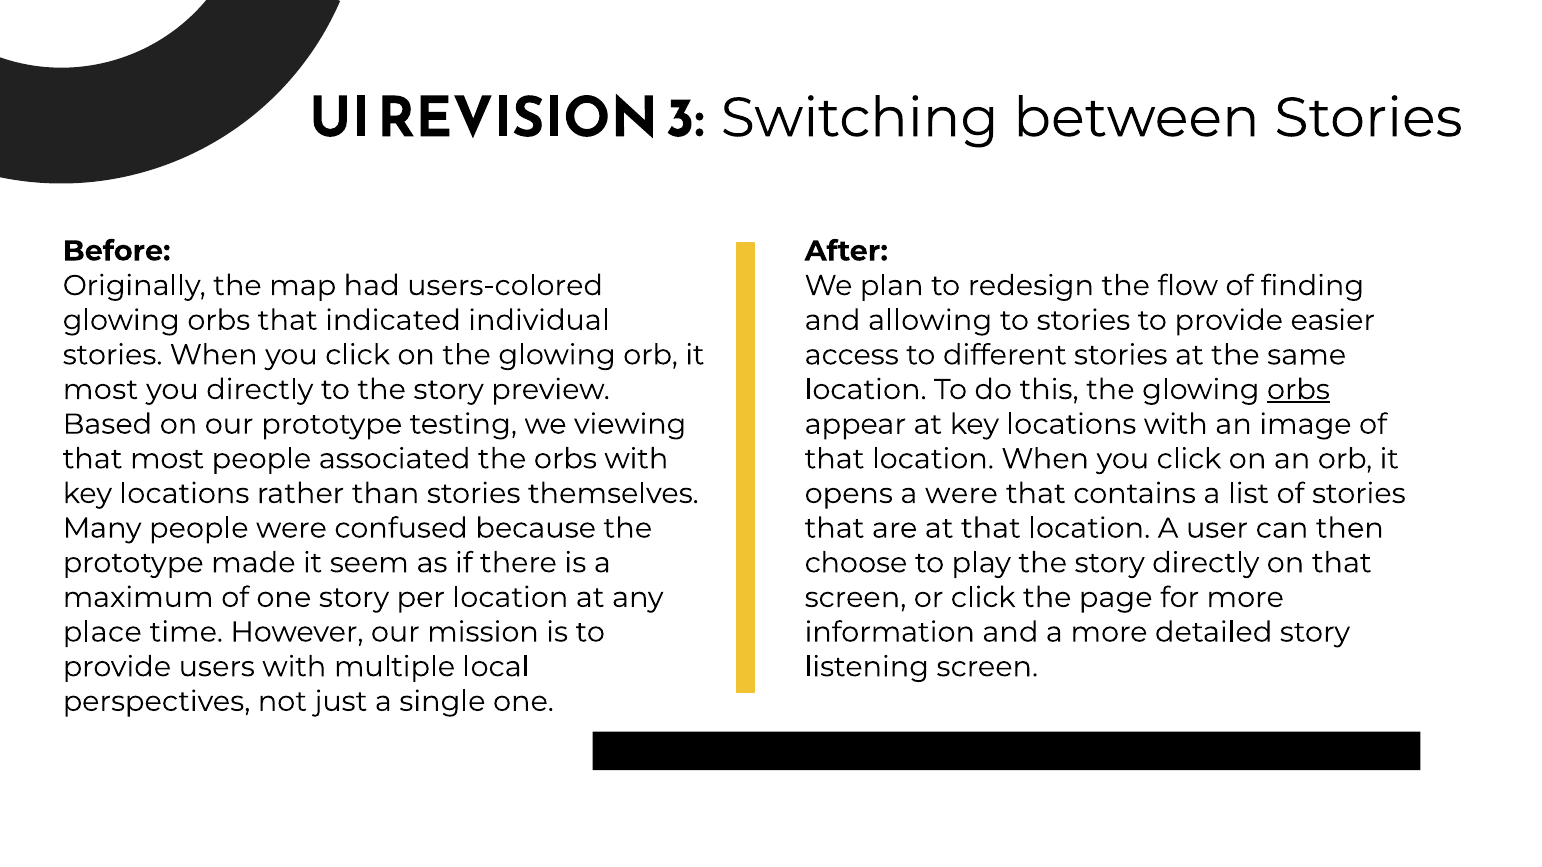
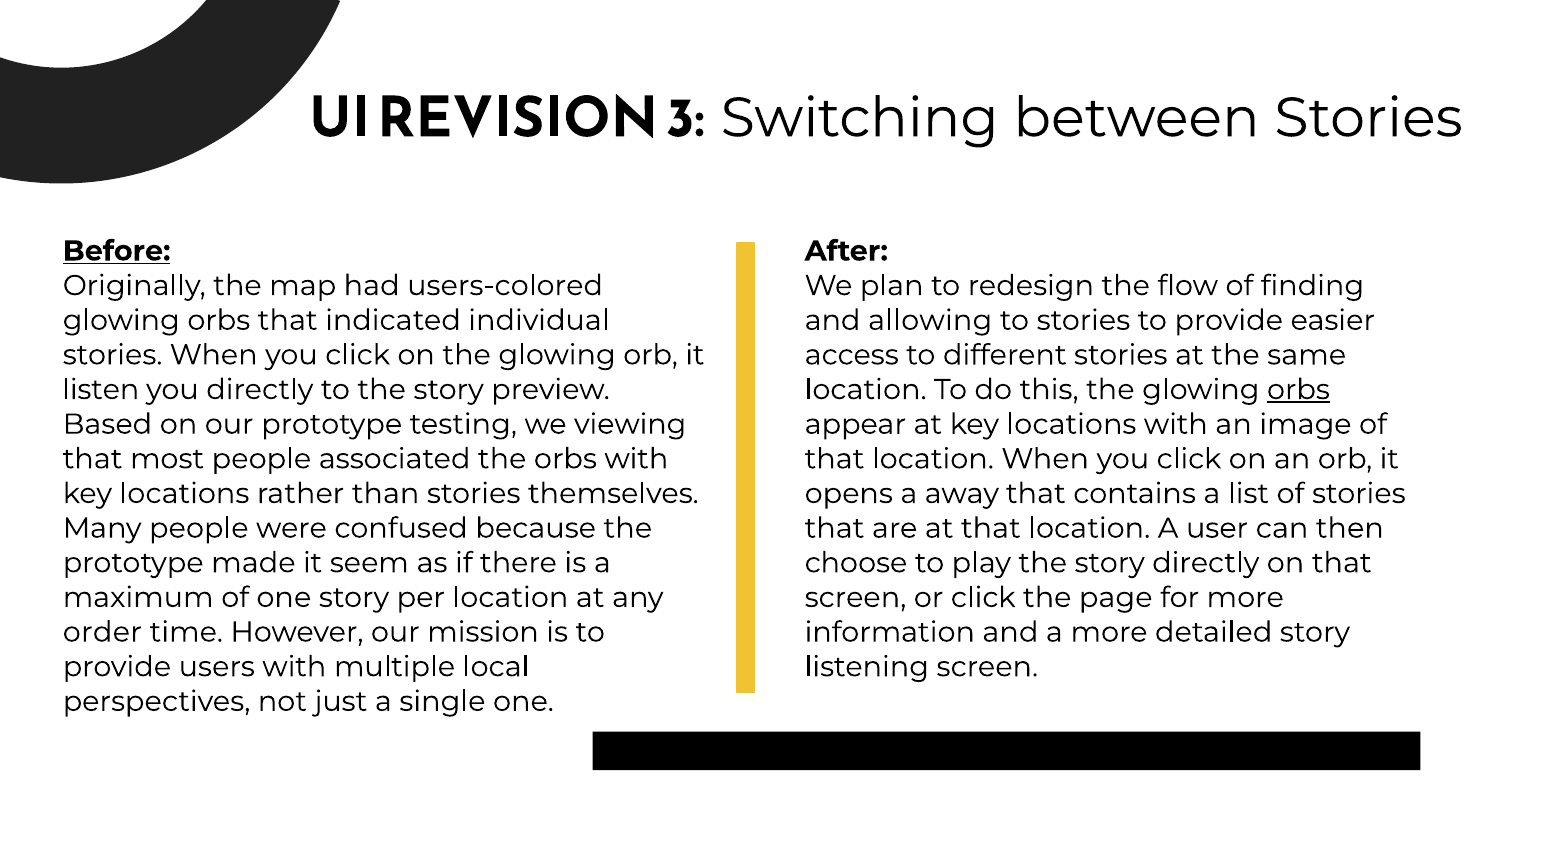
Before underline: none -> present
most at (101, 390): most -> listen
a were: were -> away
place: place -> order
